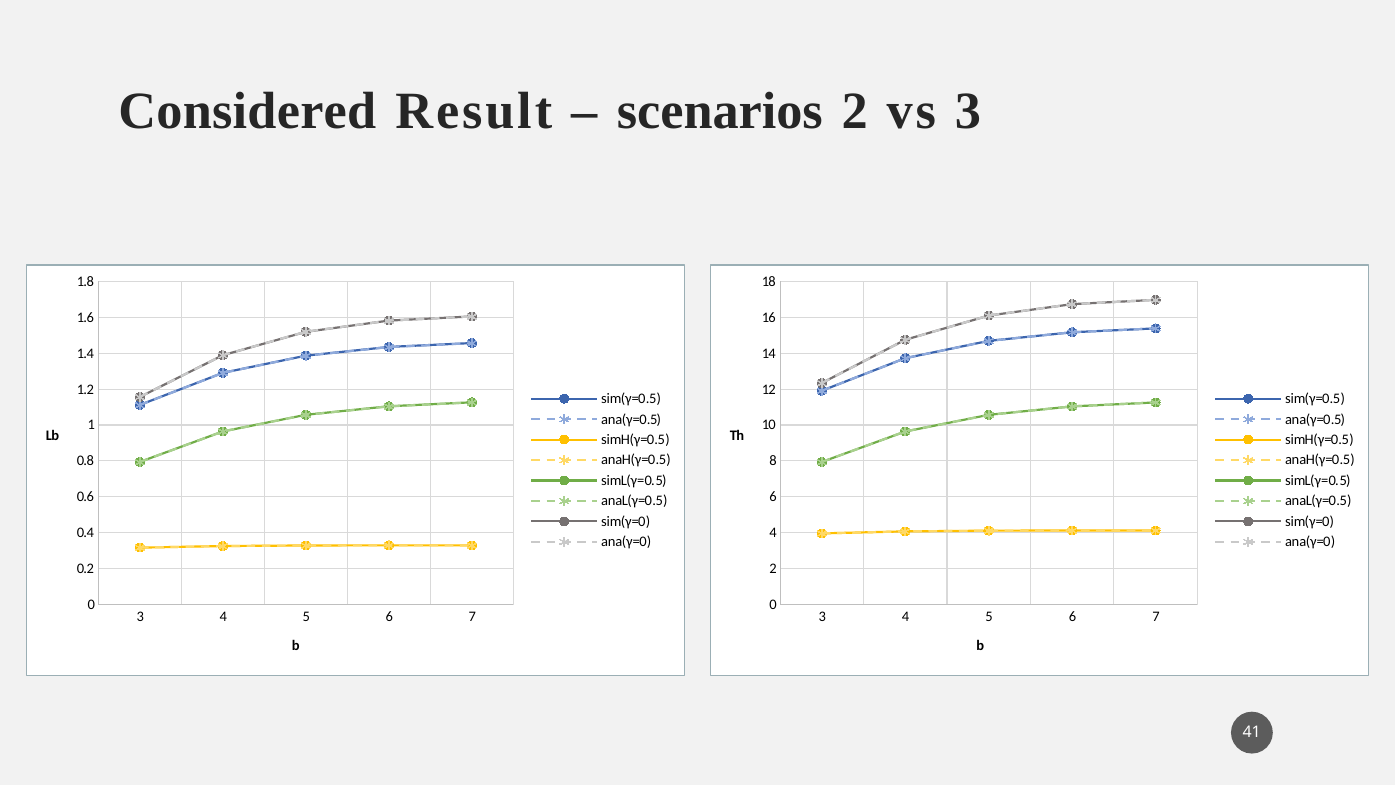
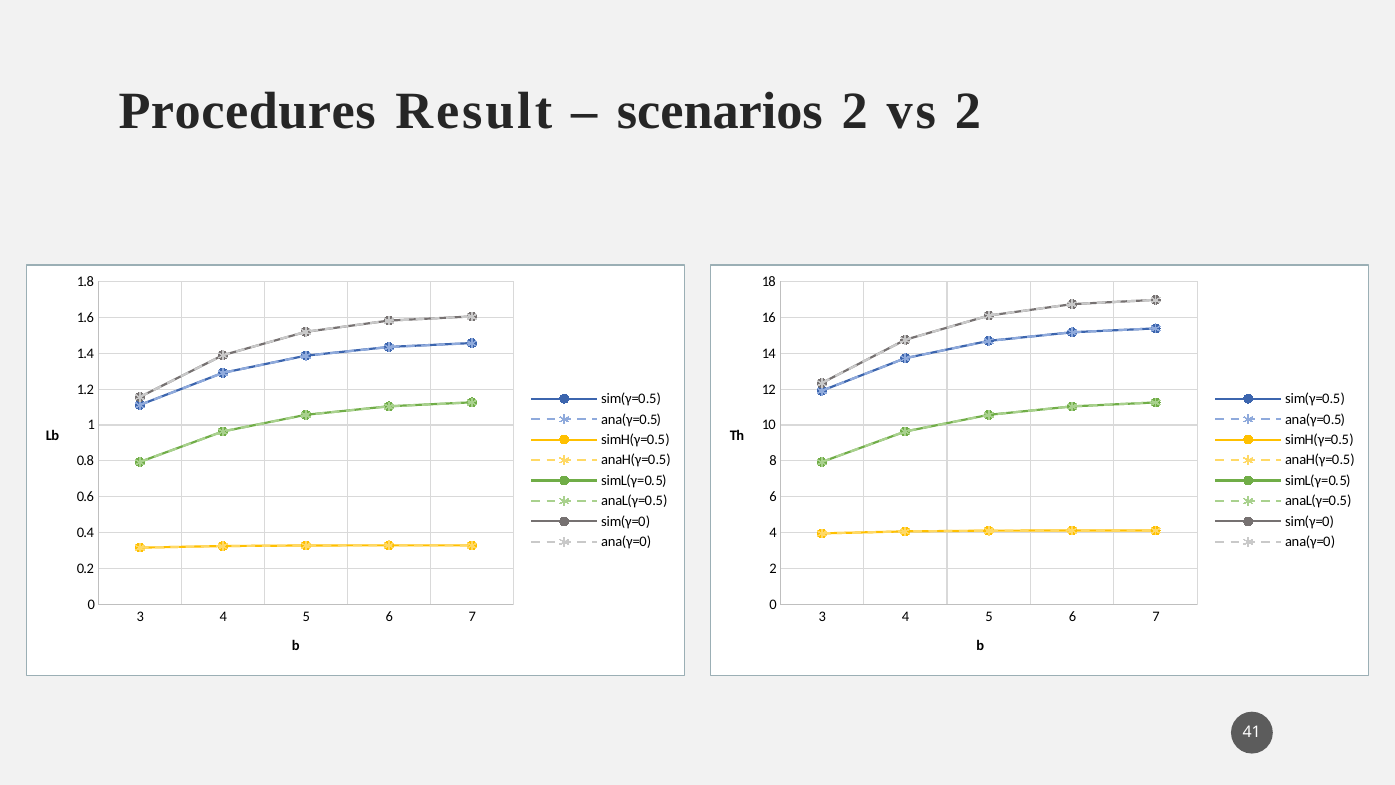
Considered: Considered -> Procedures
vs 3: 3 -> 2
